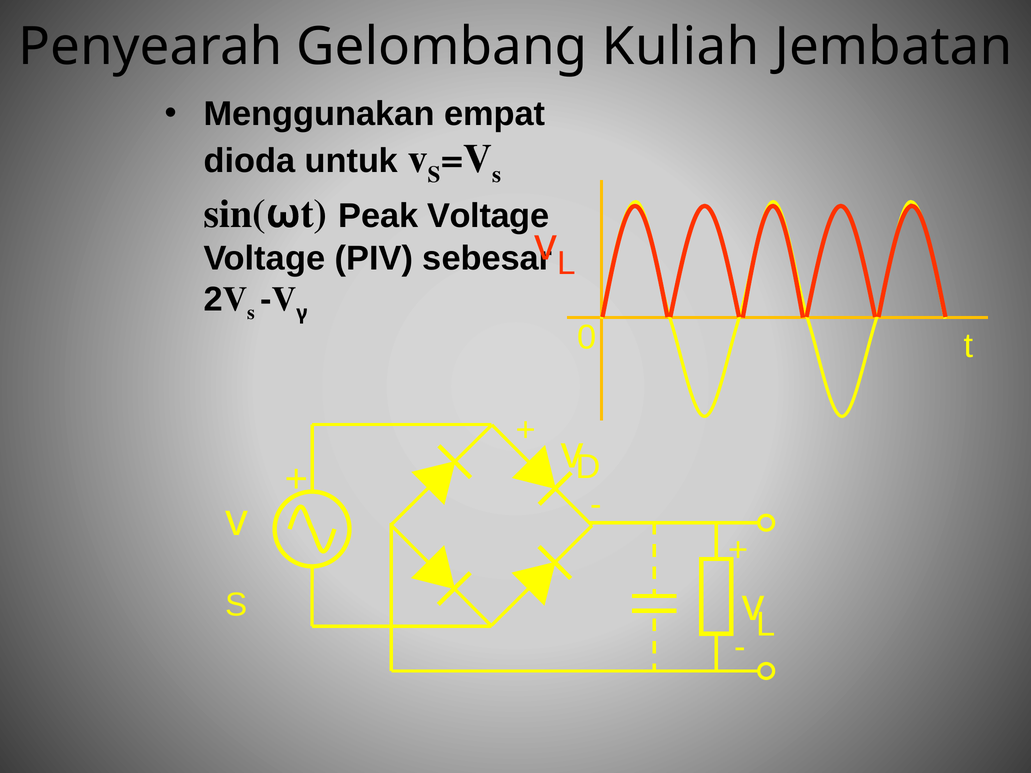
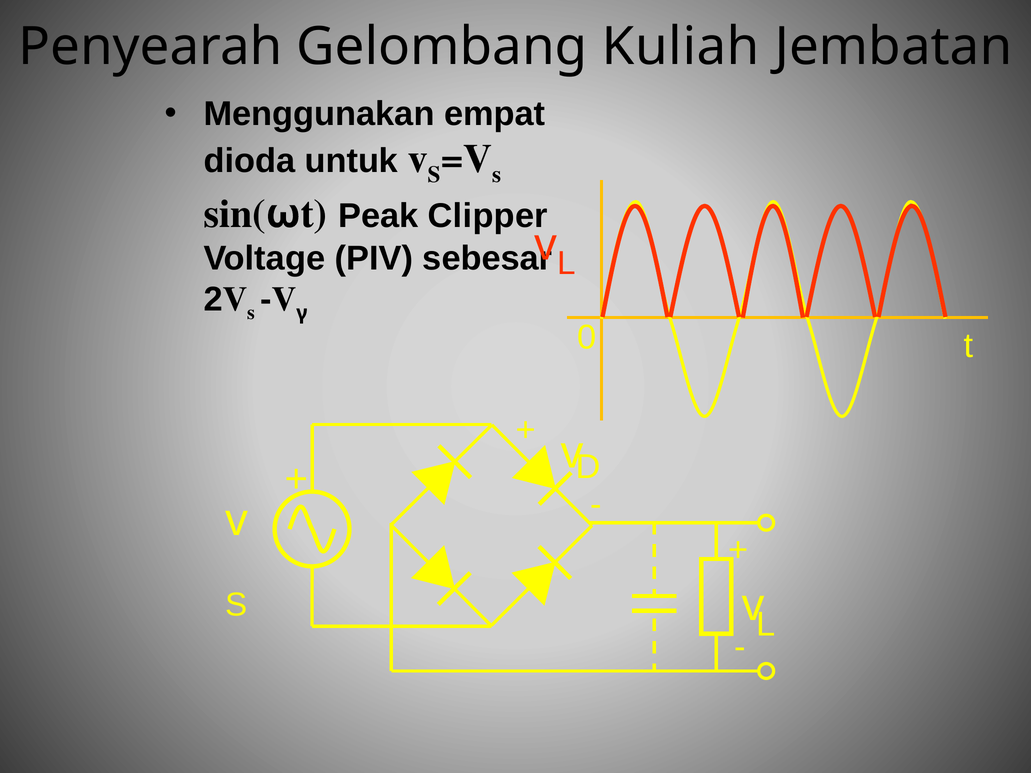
Peak Voltage: Voltage -> Clipper
